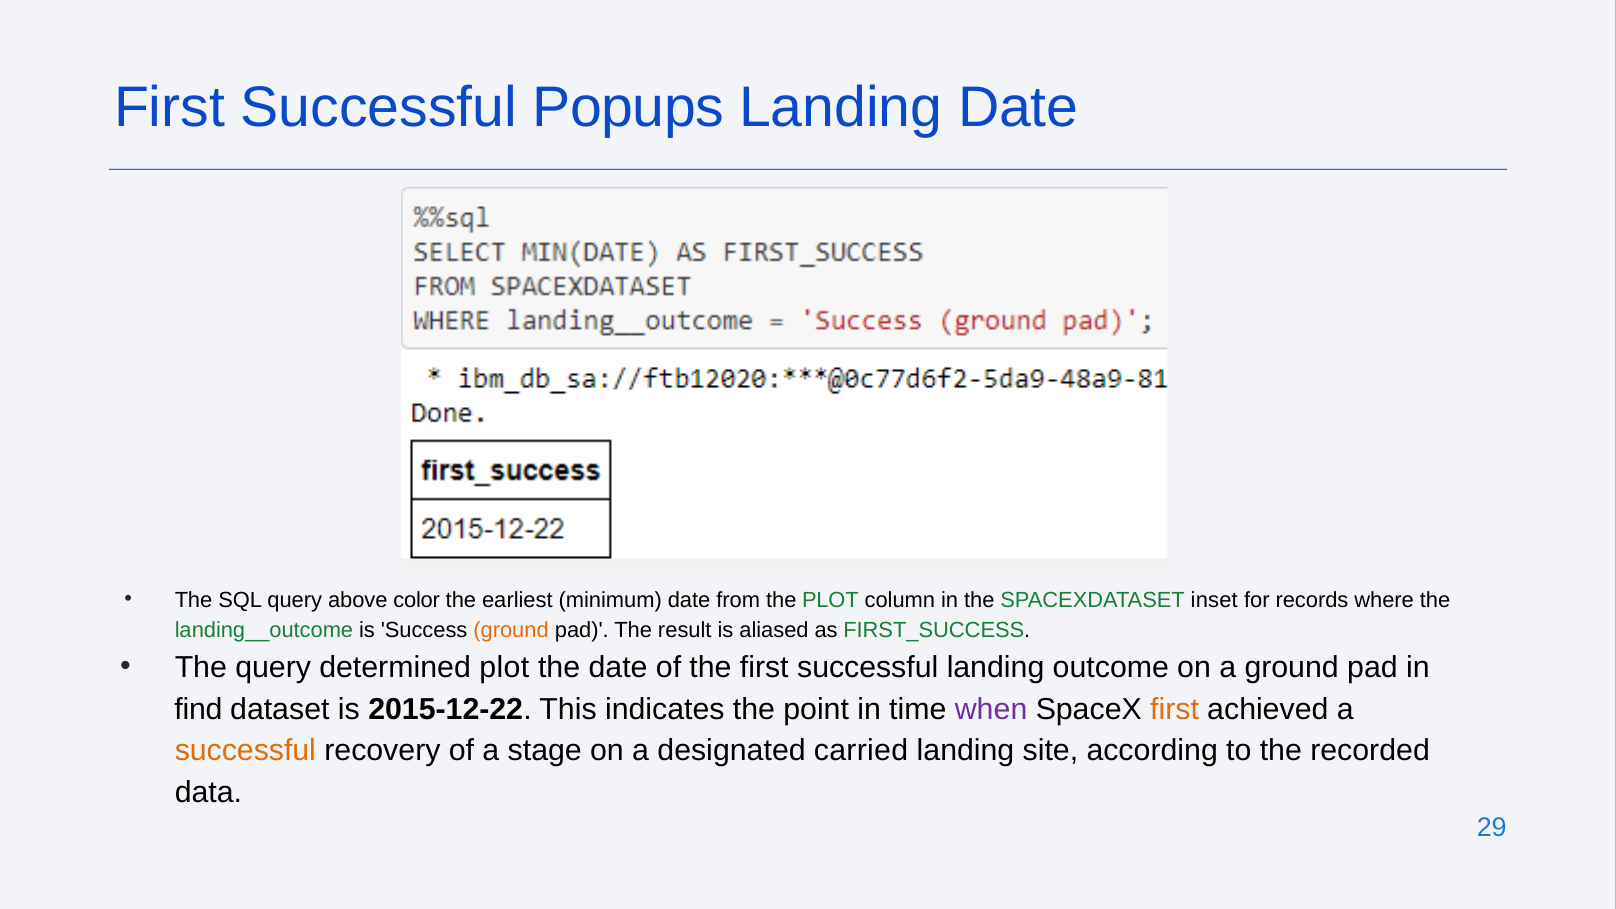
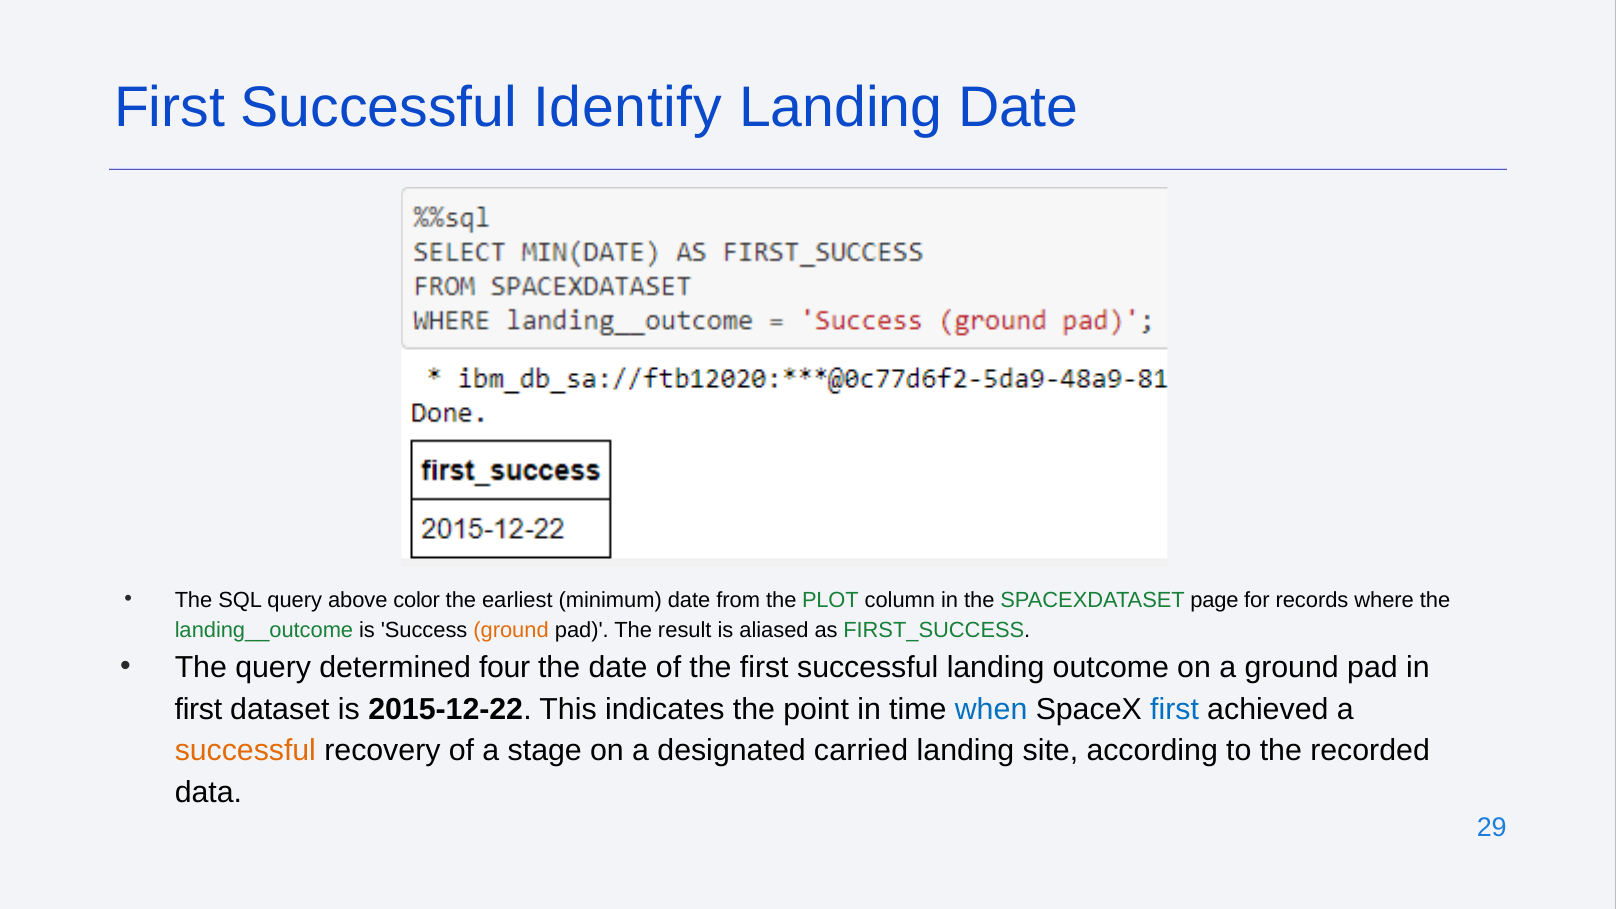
Popups: Popups -> Identify
inset: inset -> page
determined plot: plot -> four
find at (198, 709): find -> first
when colour: purple -> blue
first at (1175, 709) colour: orange -> blue
